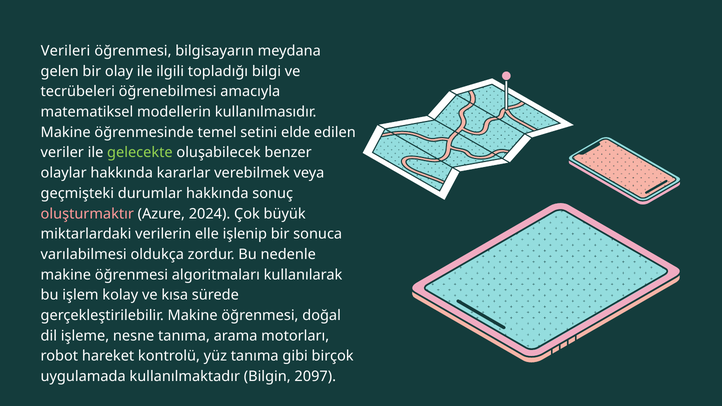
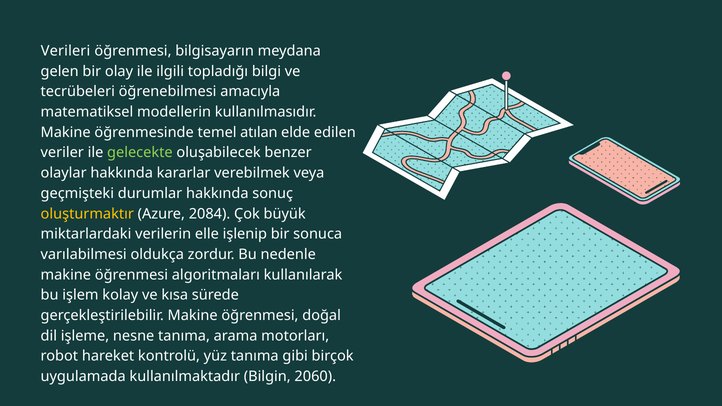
setini: setini -> atılan
oluşturmaktır colour: pink -> yellow
2024: 2024 -> 2084
2097: 2097 -> 2060
